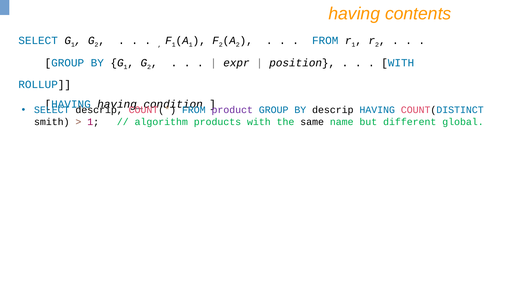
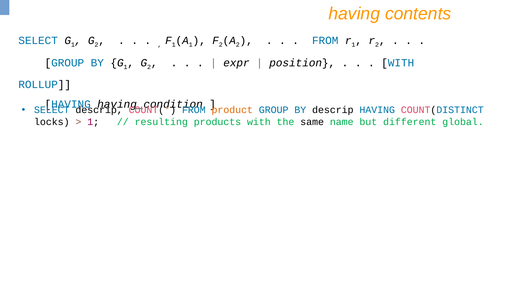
product colour: purple -> orange
smith: smith -> locks
algorithm: algorithm -> resulting
